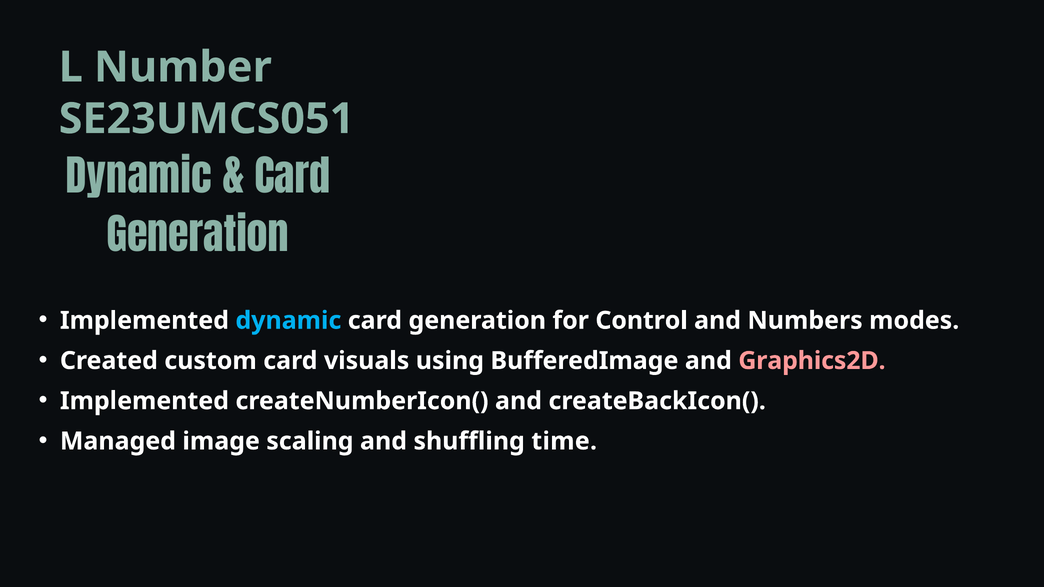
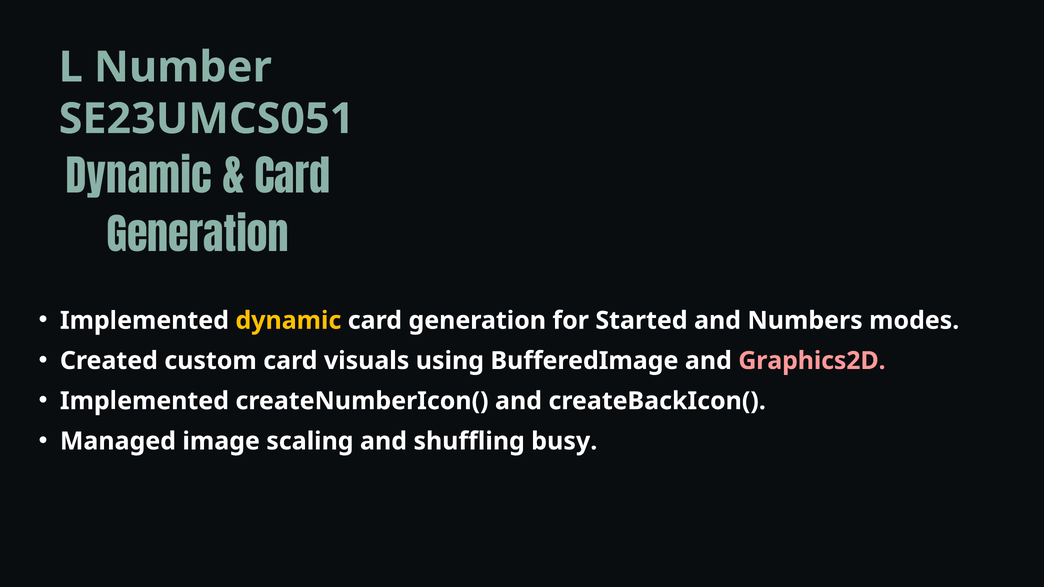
dynamic at (288, 321) colour: light blue -> yellow
Control: Control -> Started
time: time -> busy
